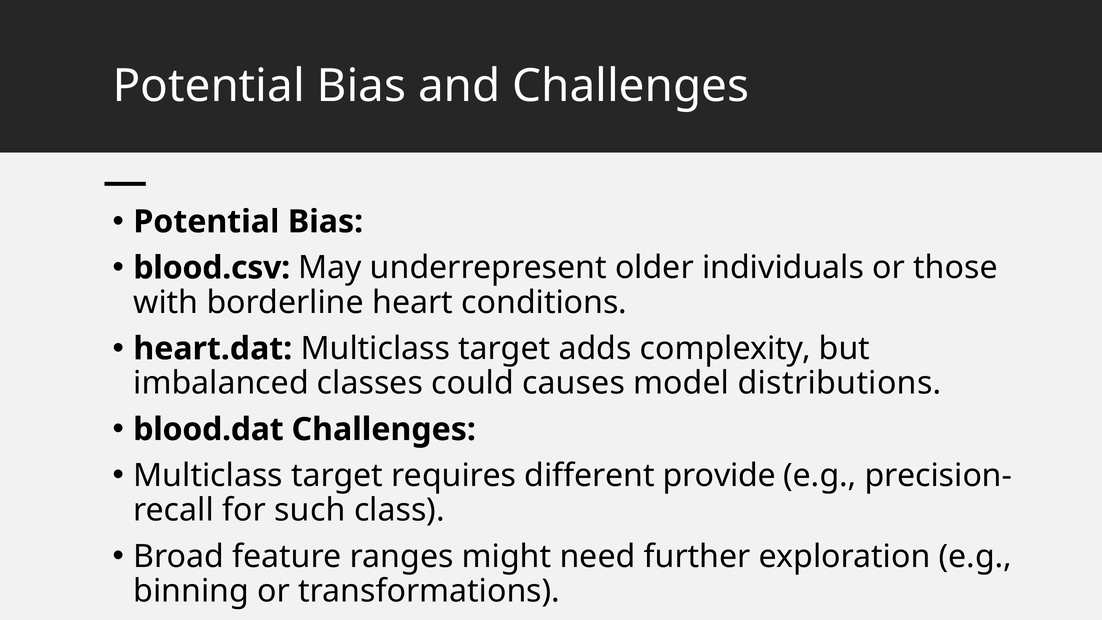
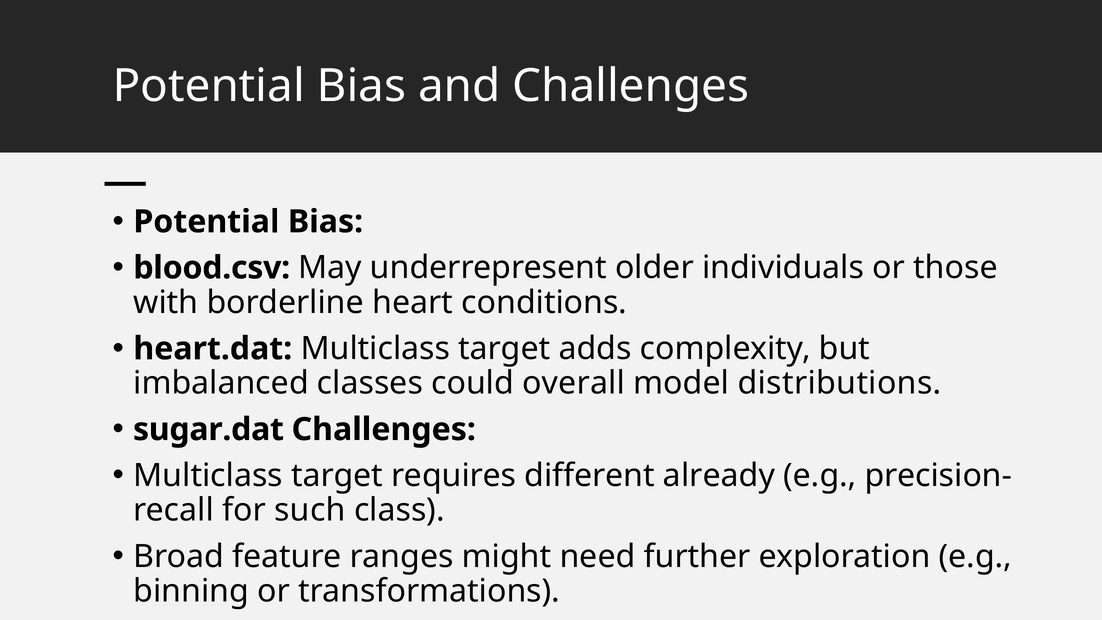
causes: causes -> overall
blood.dat: blood.dat -> sugar.dat
provide: provide -> already
